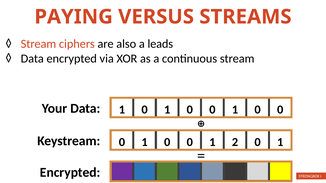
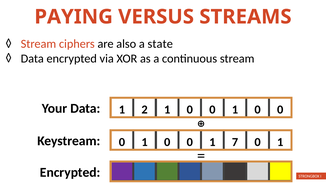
leads: leads -> state
0 at (145, 110): 0 -> 2
2: 2 -> 7
